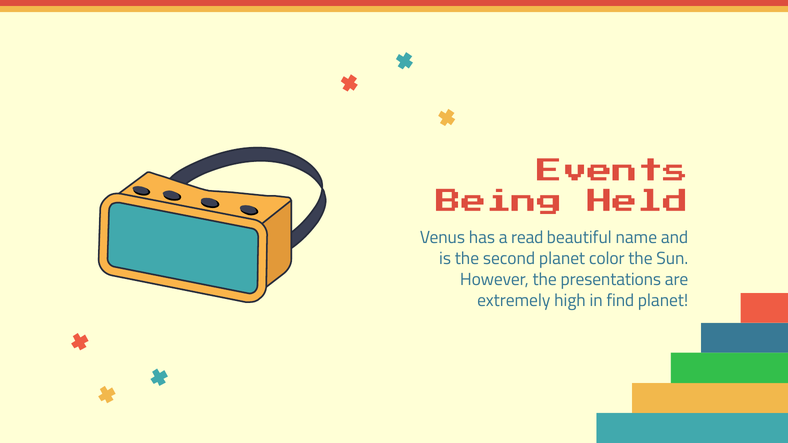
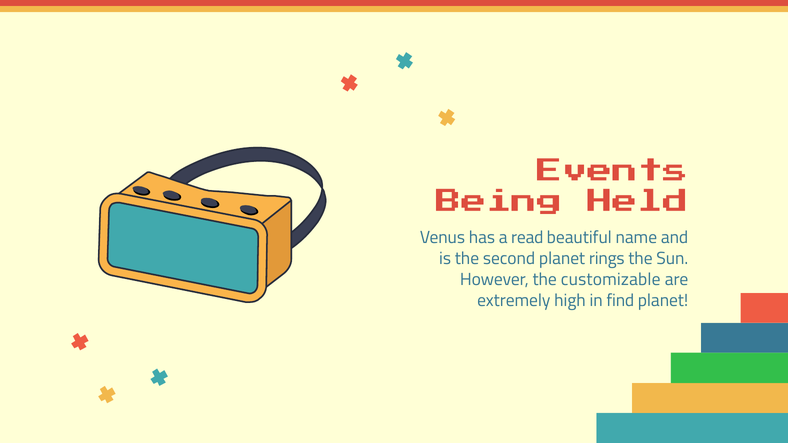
color: color -> rings
presentations: presentations -> customizable
